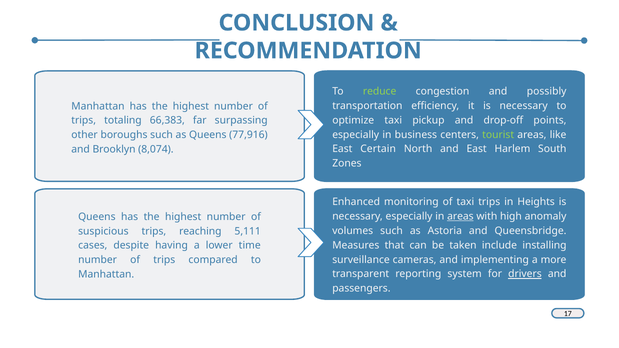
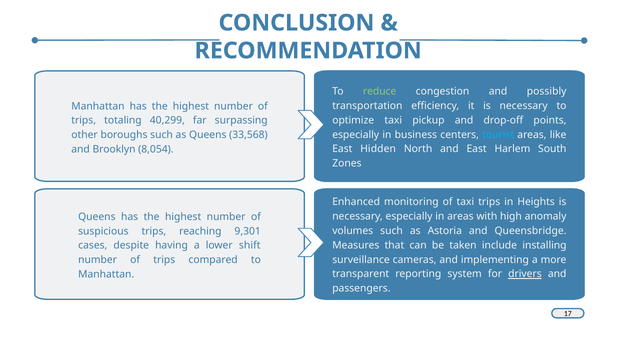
66,383: 66,383 -> 40,299
tourist colour: light green -> light blue
77,916: 77,916 -> 33,568
Certain: Certain -> Hidden
8,074: 8,074 -> 8,054
areas at (460, 216) underline: present -> none
5,111: 5,111 -> 9,301
time: time -> shift
